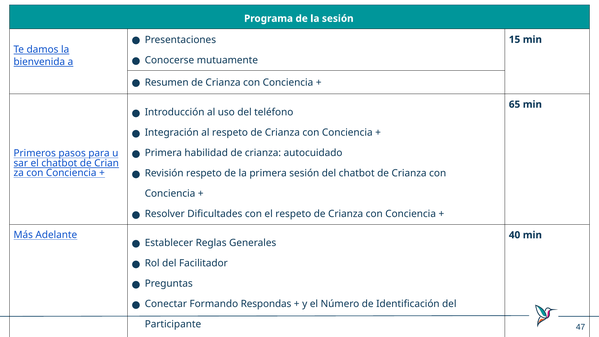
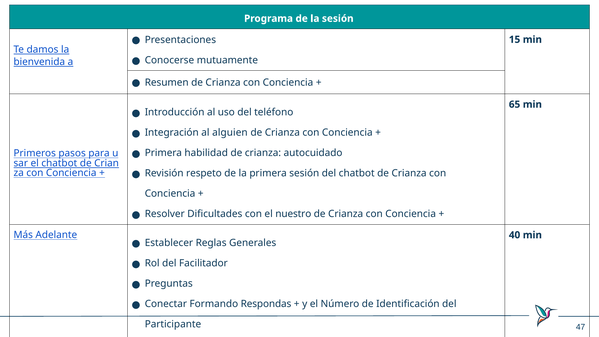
al respeto: respeto -> alguien
el respeto: respeto -> nuestro
